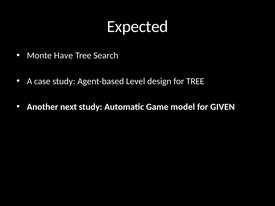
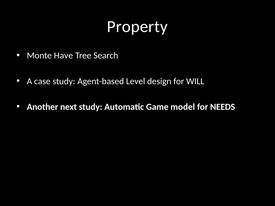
Expected: Expected -> Property
for TREE: TREE -> WILL
GIVEN: GIVEN -> NEEDS
